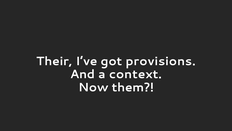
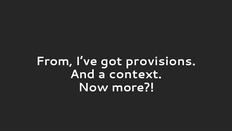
Their: Their -> From
them: them -> more
